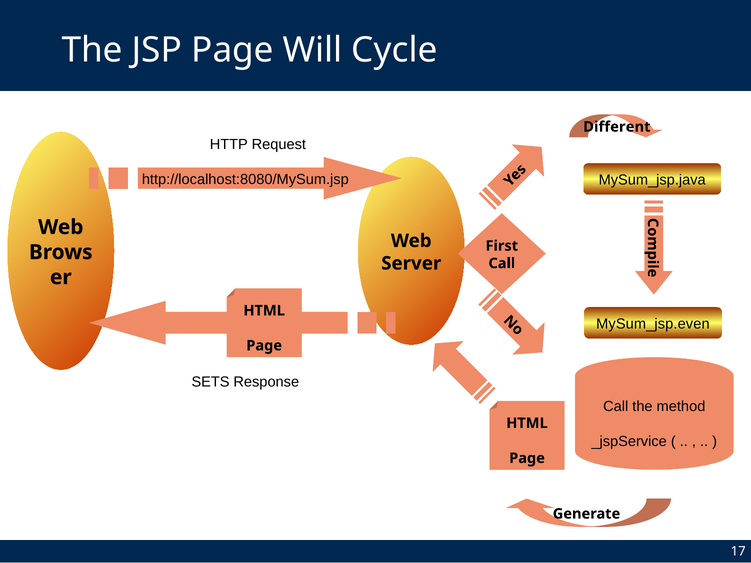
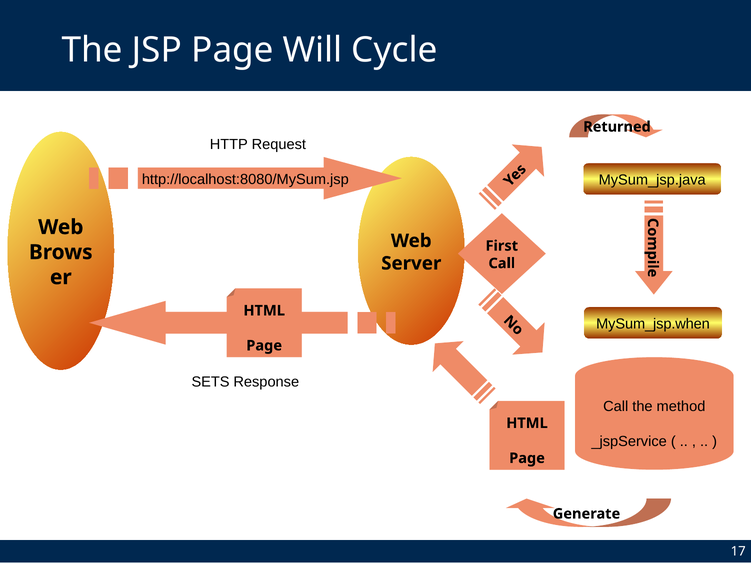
Different: Different -> Returned
MySum_jsp.even: MySum_jsp.even -> MySum_jsp.when
